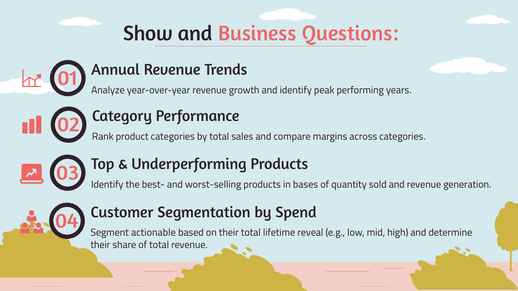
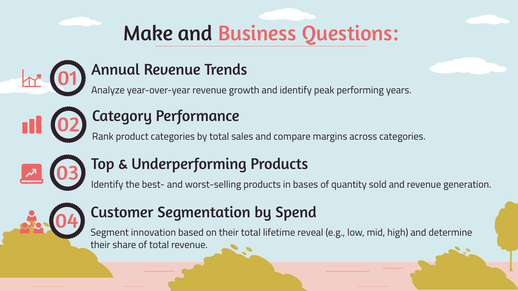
Show: Show -> Make
actionable: actionable -> innovation
